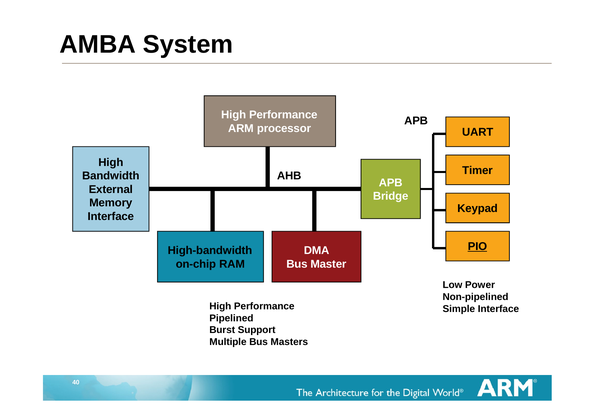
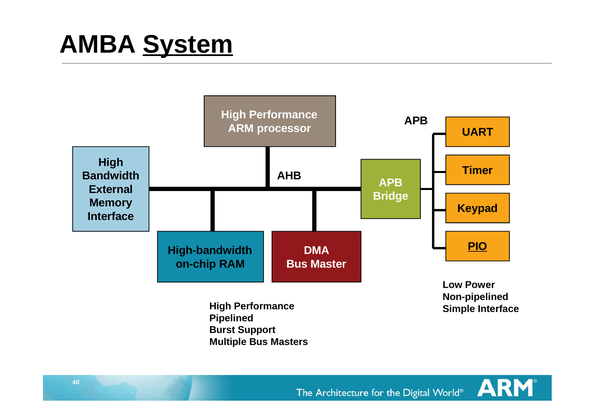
System underline: none -> present
